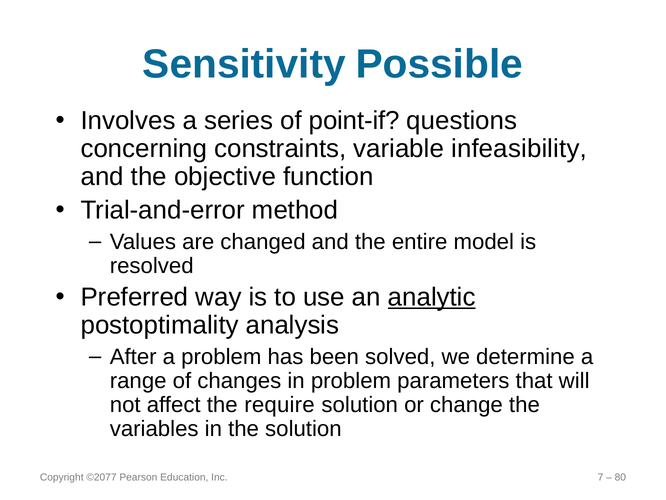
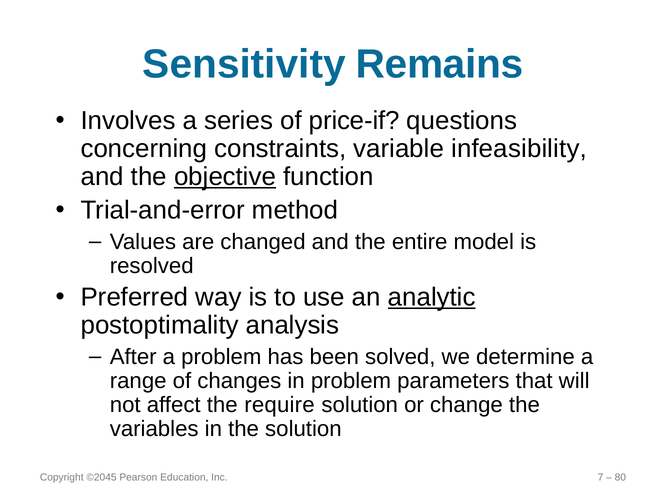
Possible: Possible -> Remains
point-if: point-if -> price-if
objective underline: none -> present
©2077: ©2077 -> ©2045
